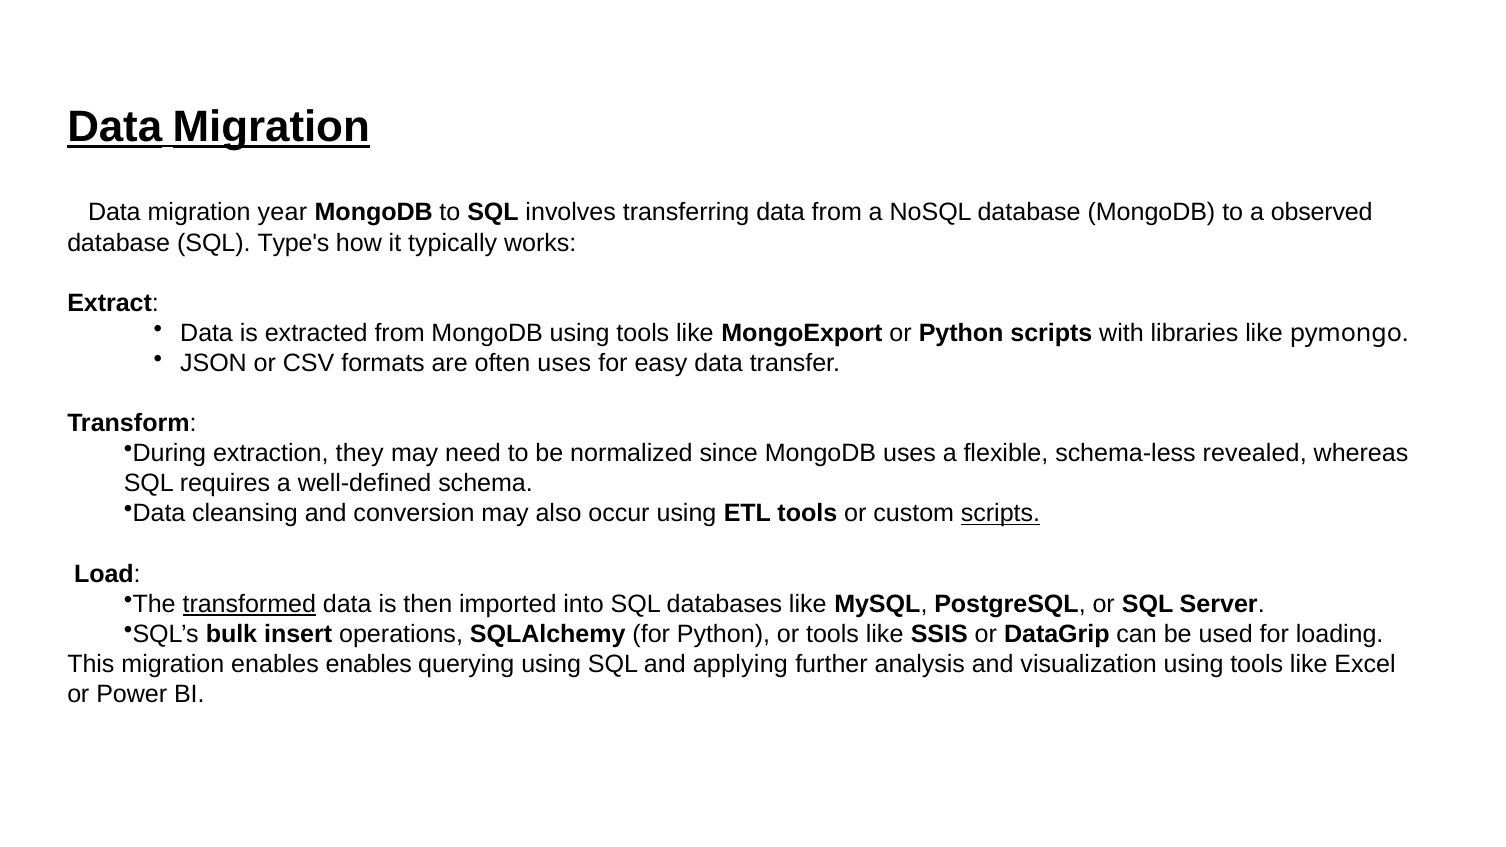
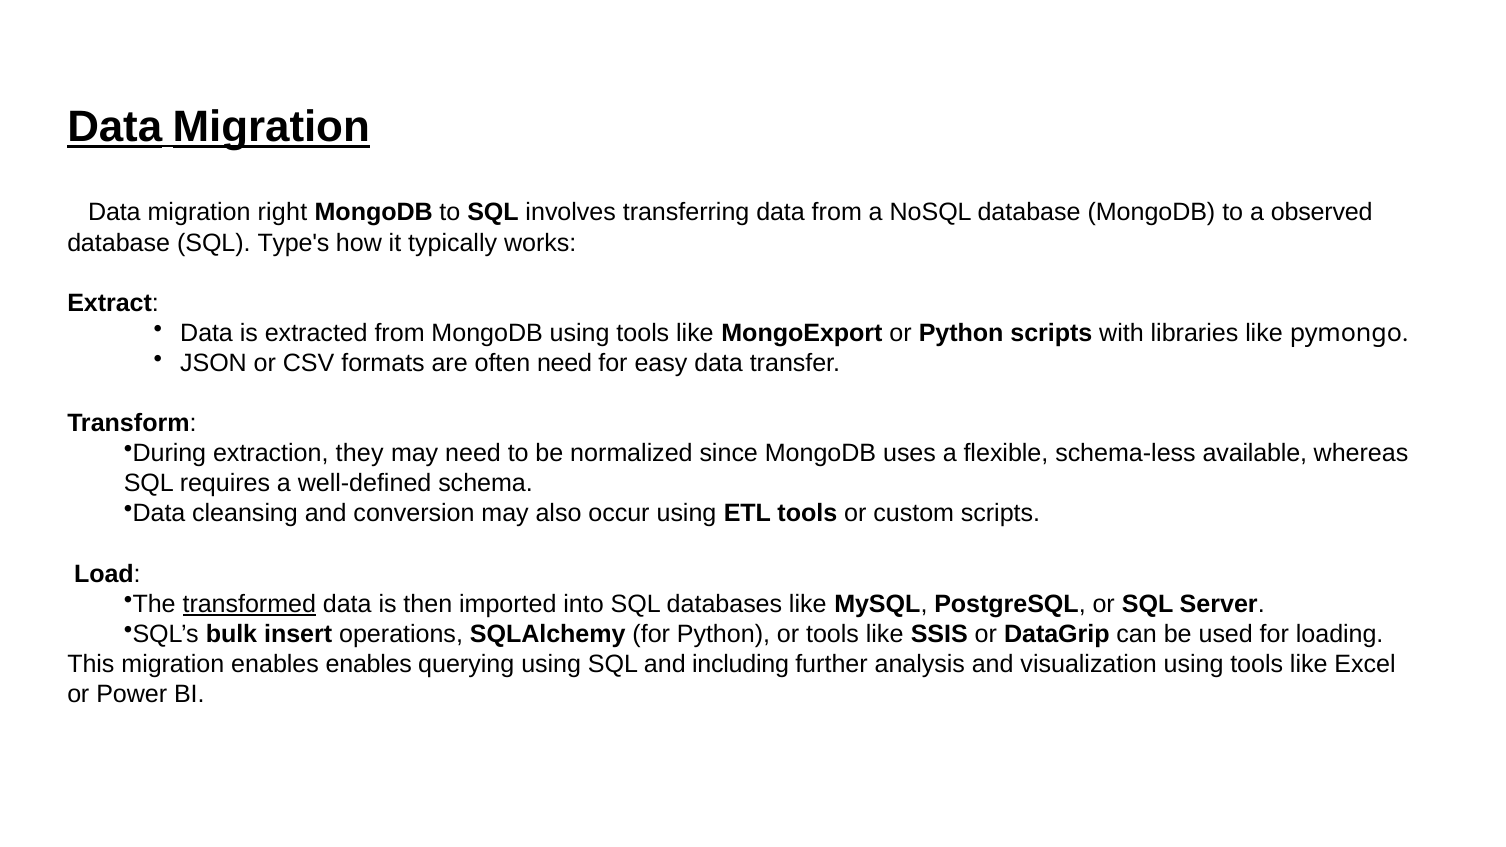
year: year -> right
often uses: uses -> need
revealed: revealed -> available
scripts at (1000, 514) underline: present -> none
applying: applying -> including
